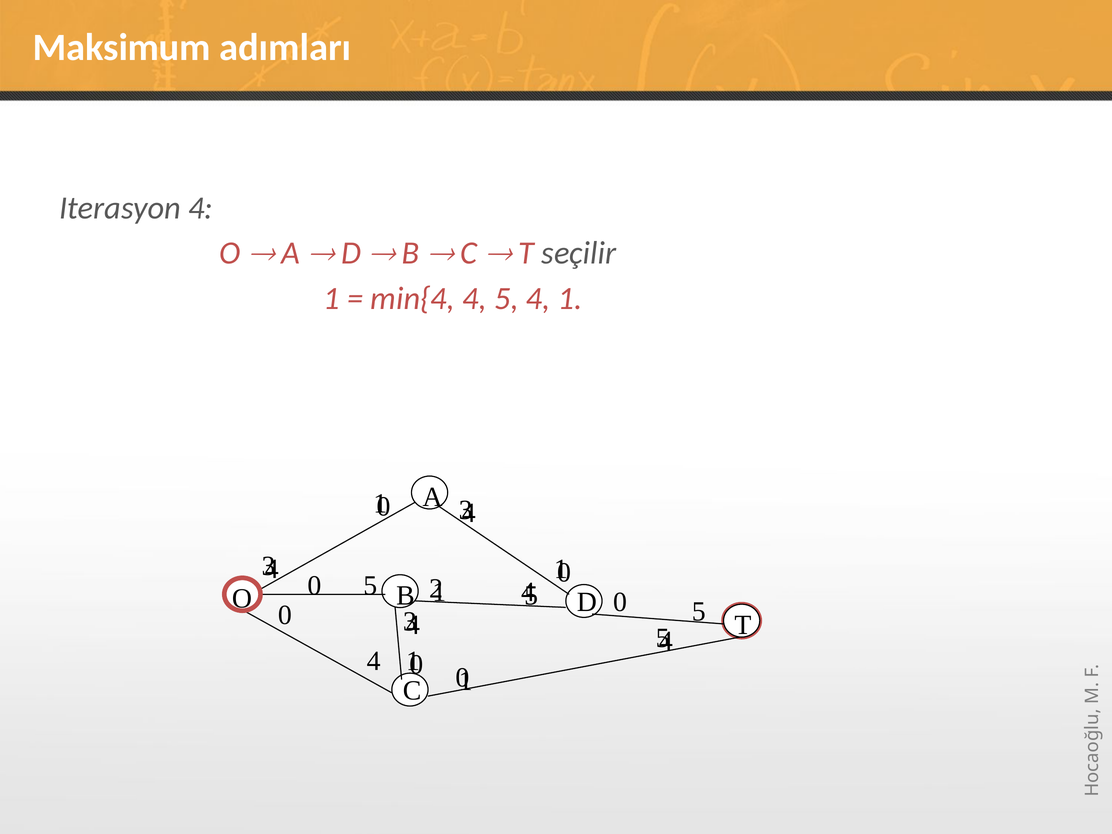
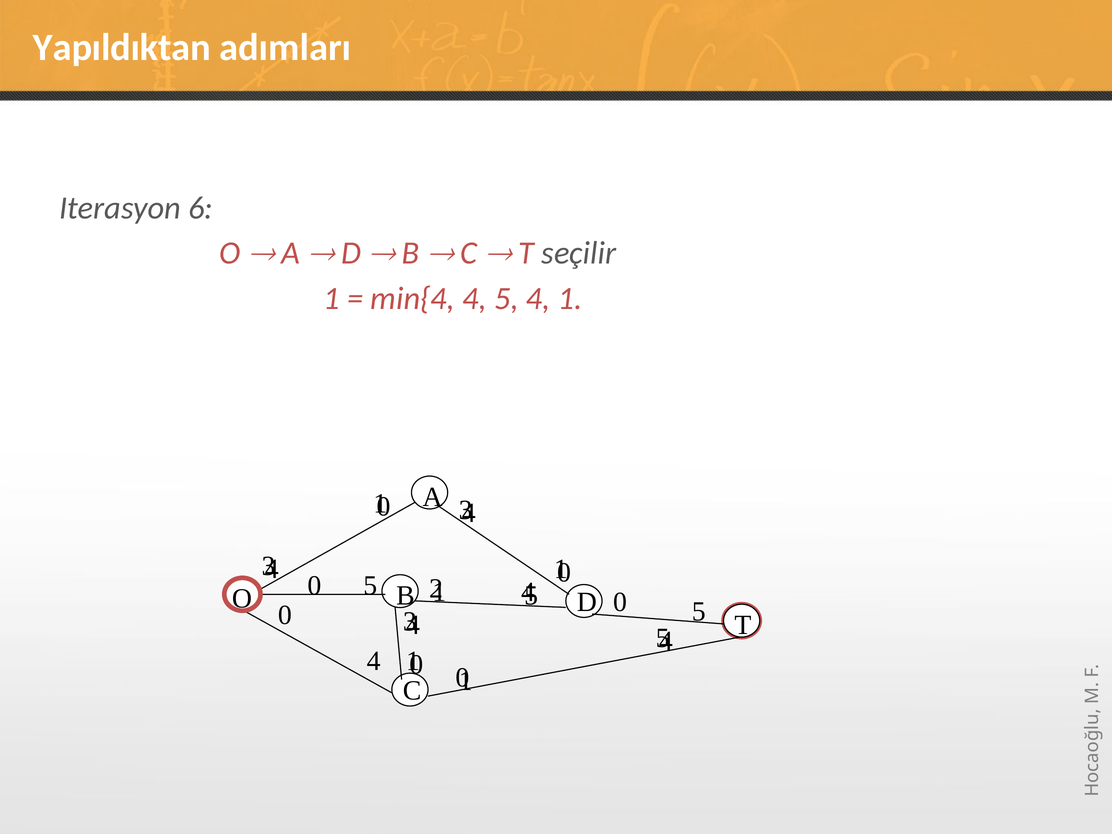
Maksimum: Maksimum -> Yapıldıktan
Iterasyon 4: 4 -> 6
